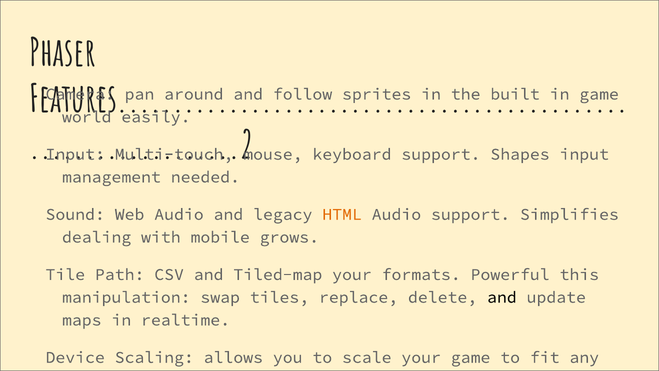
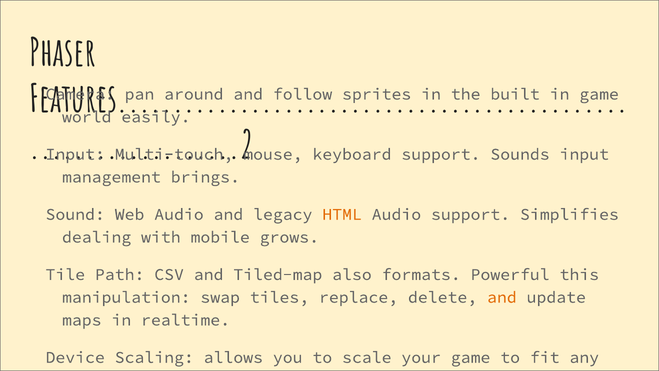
Shapes: Shapes -> Sounds
needed: needed -> brings
Tiled-map your: your -> also
and at (502, 297) colour: black -> orange
